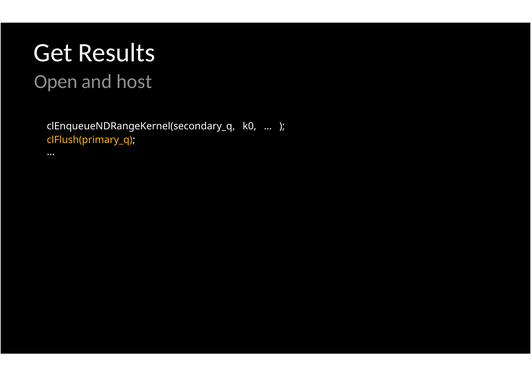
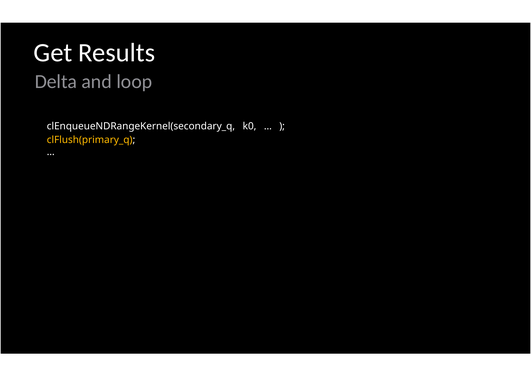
Open: Open -> Delta
host: host -> loop
